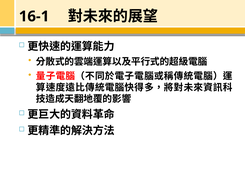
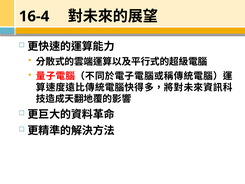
16-1: 16-1 -> 16-4
